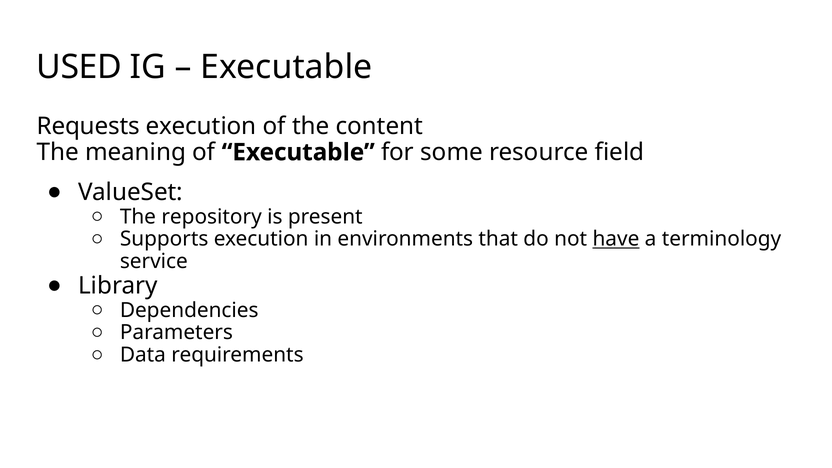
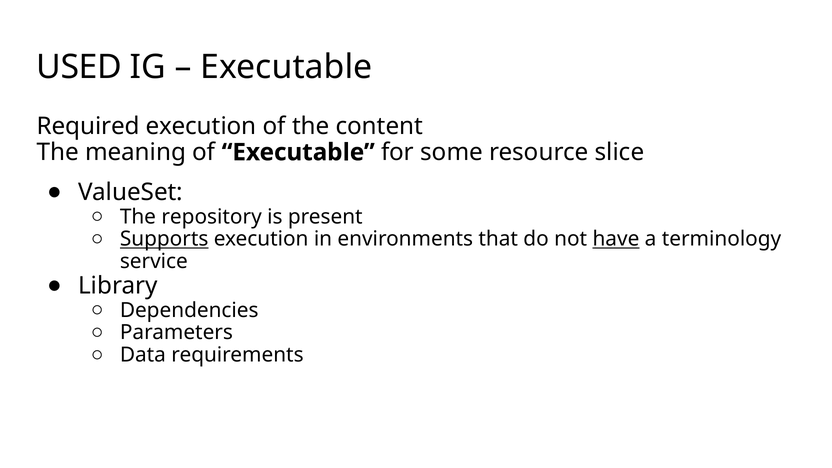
Requests: Requests -> Required
field: field -> slice
Supports underline: none -> present
